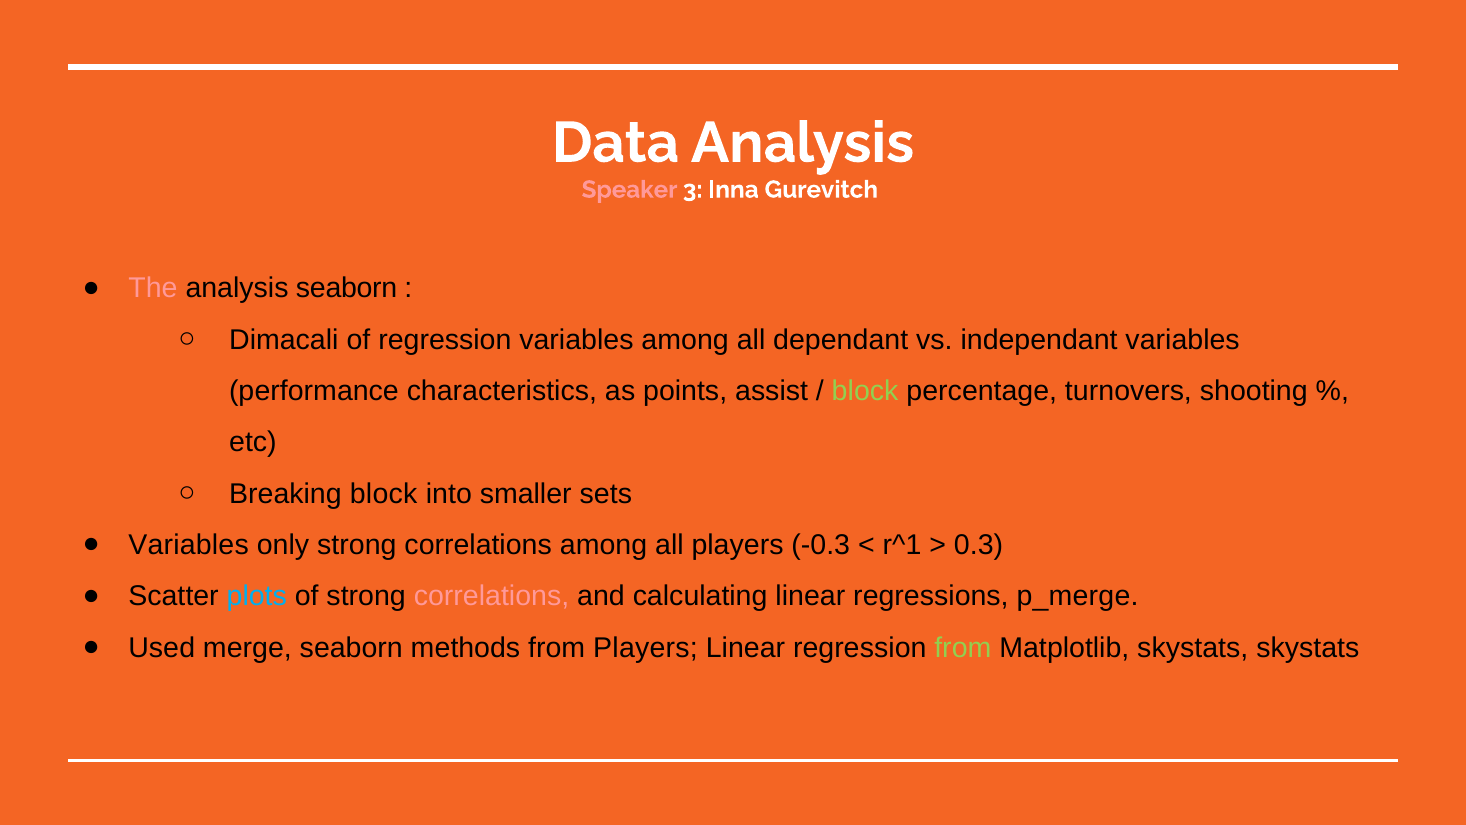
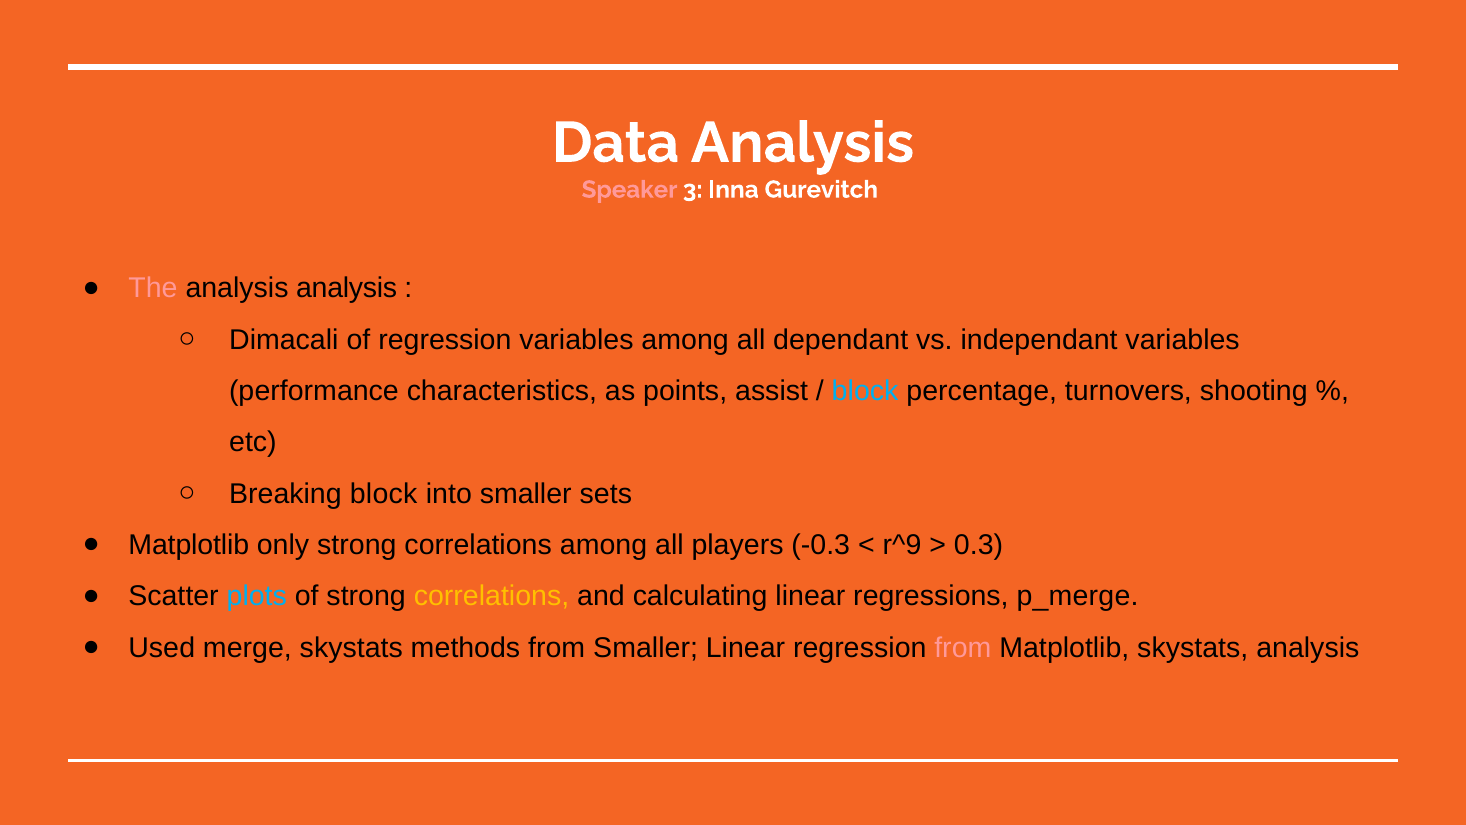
analysis seaborn: seaborn -> analysis
block at (865, 391) colour: light green -> light blue
Variables at (189, 545): Variables -> Matplotlib
r^1: r^1 -> r^9
correlations at (492, 596) colour: pink -> yellow
merge seaborn: seaborn -> skystats
from Players: Players -> Smaller
from at (963, 647) colour: light green -> pink
skystats skystats: skystats -> analysis
